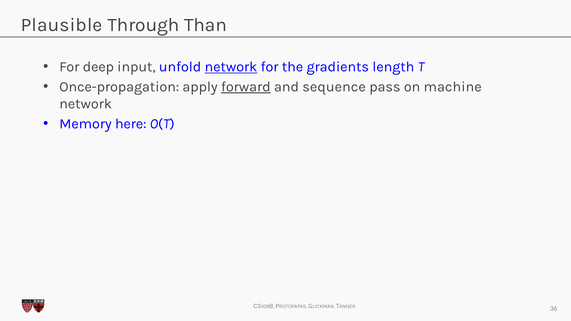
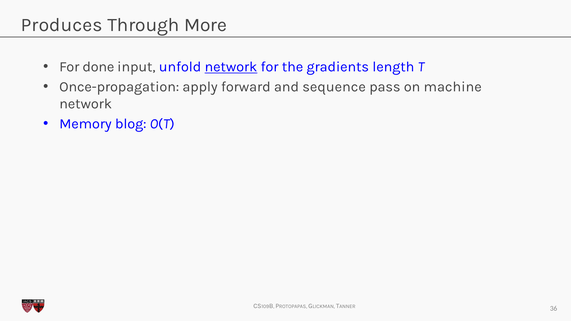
Plausible: Plausible -> Produces
Than: Than -> More
deep: deep -> done
forward underline: present -> none
here: here -> blog
